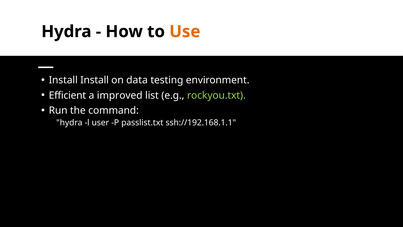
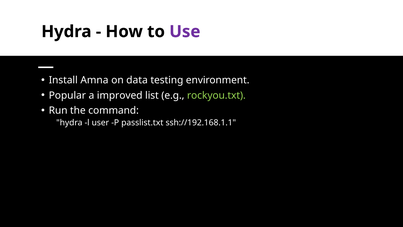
Use colour: orange -> purple
Install Install: Install -> Amna
Efficient: Efficient -> Popular
